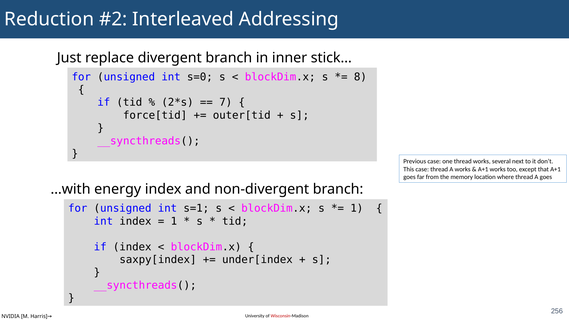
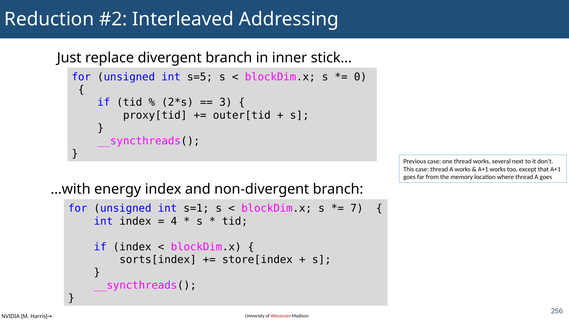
s=0: s=0 -> s=5
8: 8 -> 0
7: 7 -> 3
force[tid: force[tid -> proxy[tid
1 at (357, 208): 1 -> 7
1 at (174, 221): 1 -> 4
saxpy[index: saxpy[index -> sorts[index
under[index: under[index -> store[index
